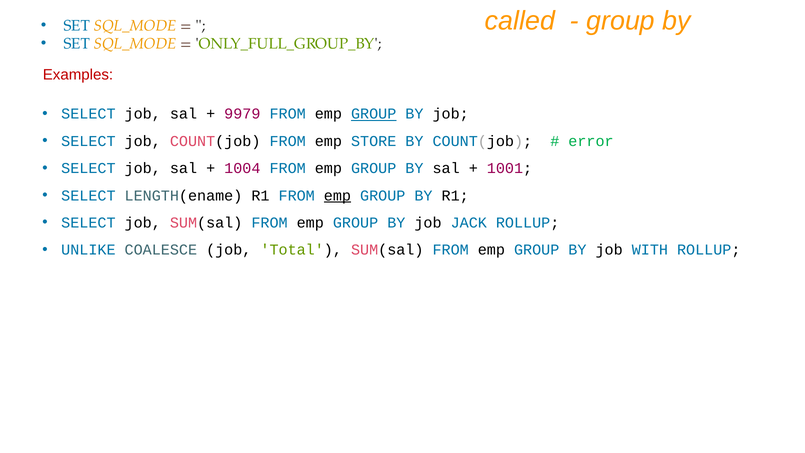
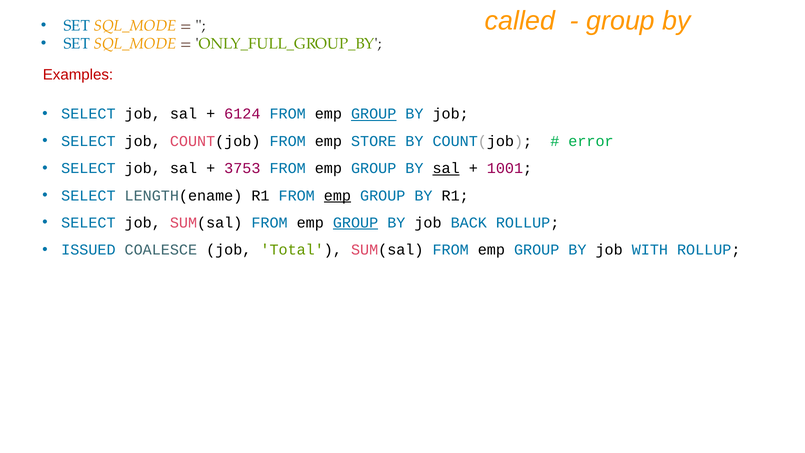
9979: 9979 -> 6124
1004: 1004 -> 3753
sal at (446, 168) underline: none -> present
GROUP at (356, 223) underline: none -> present
JACK: JACK -> BACK
UNLIKE: UNLIKE -> ISSUED
